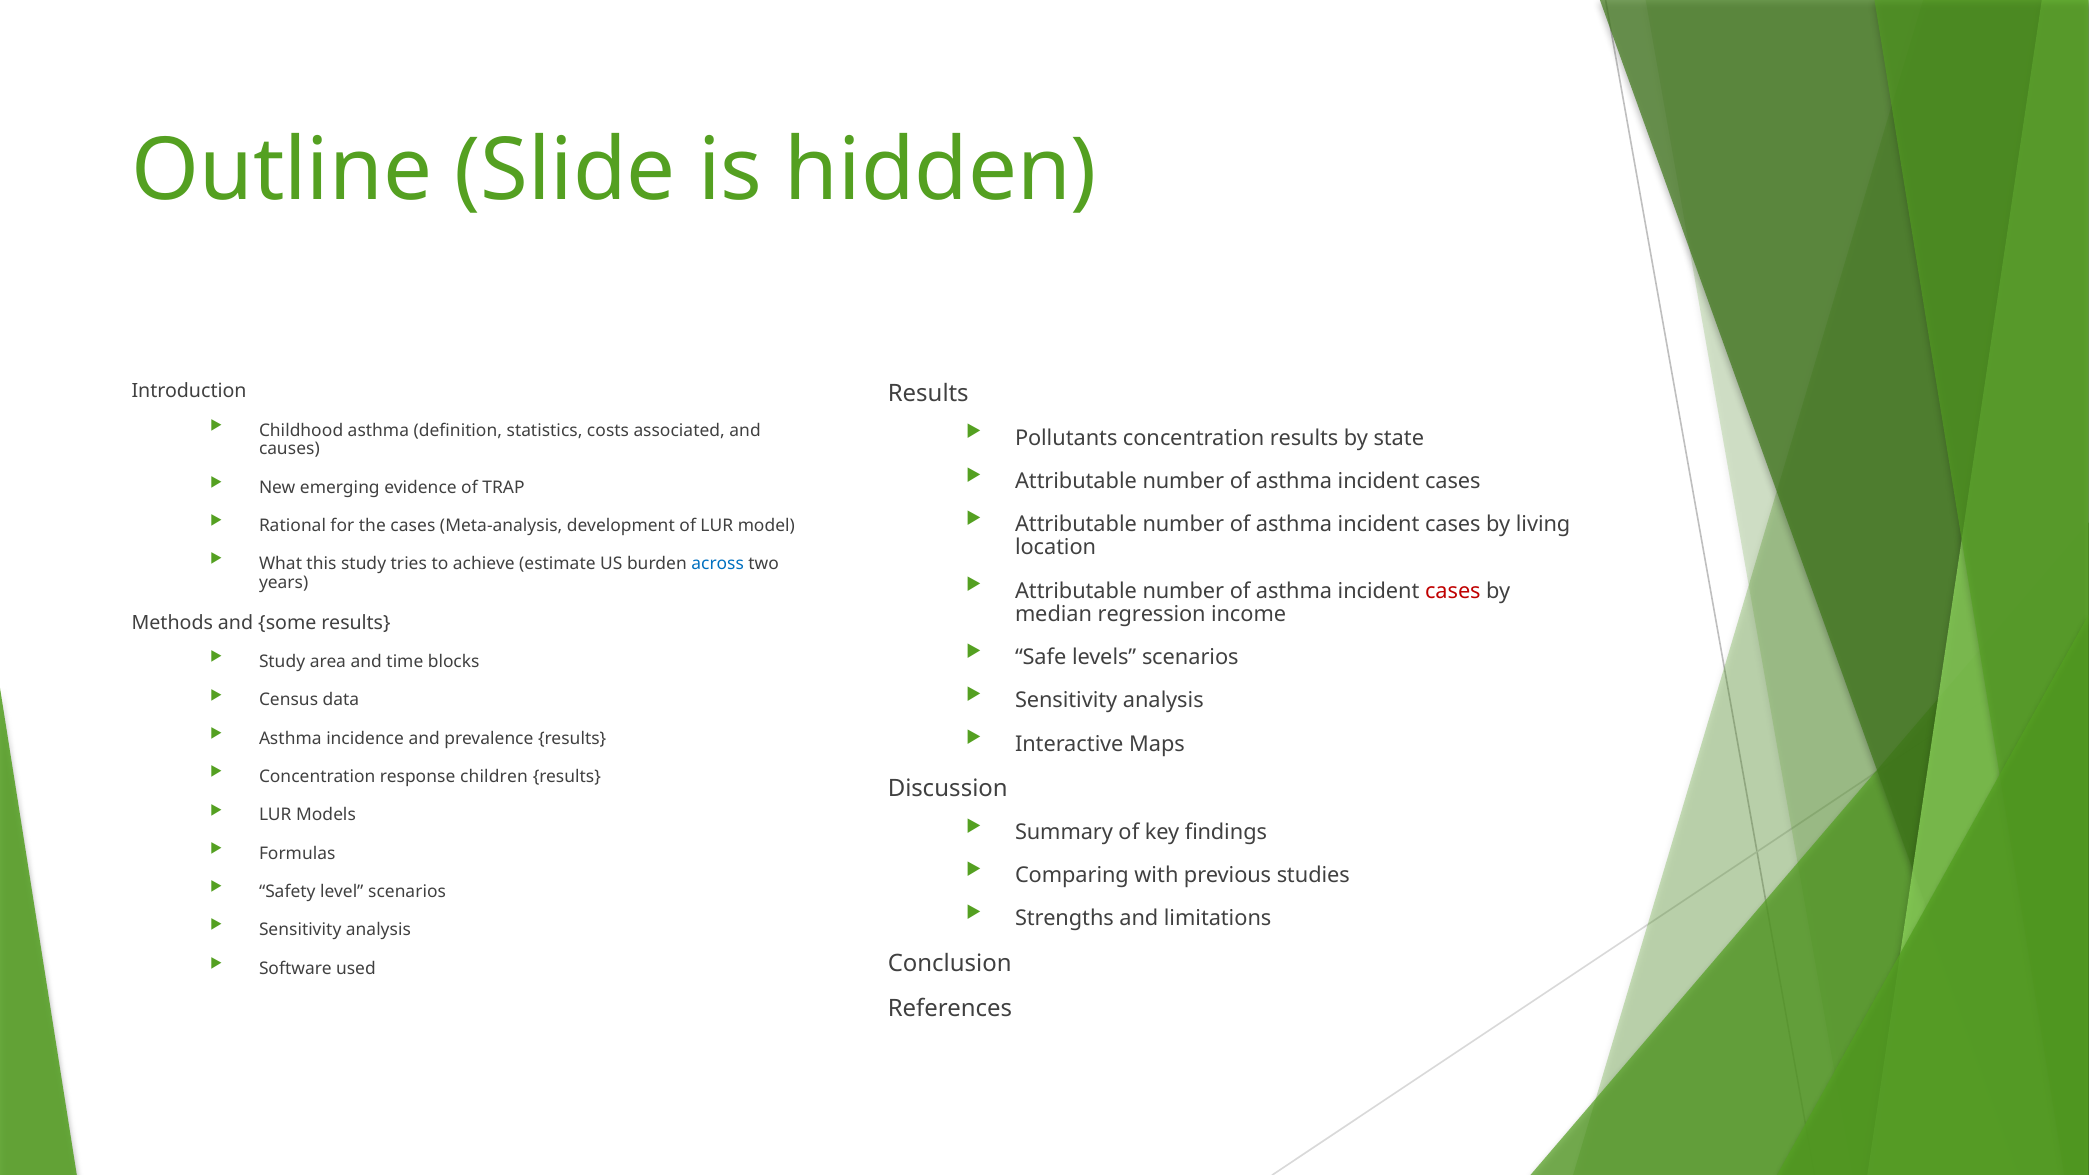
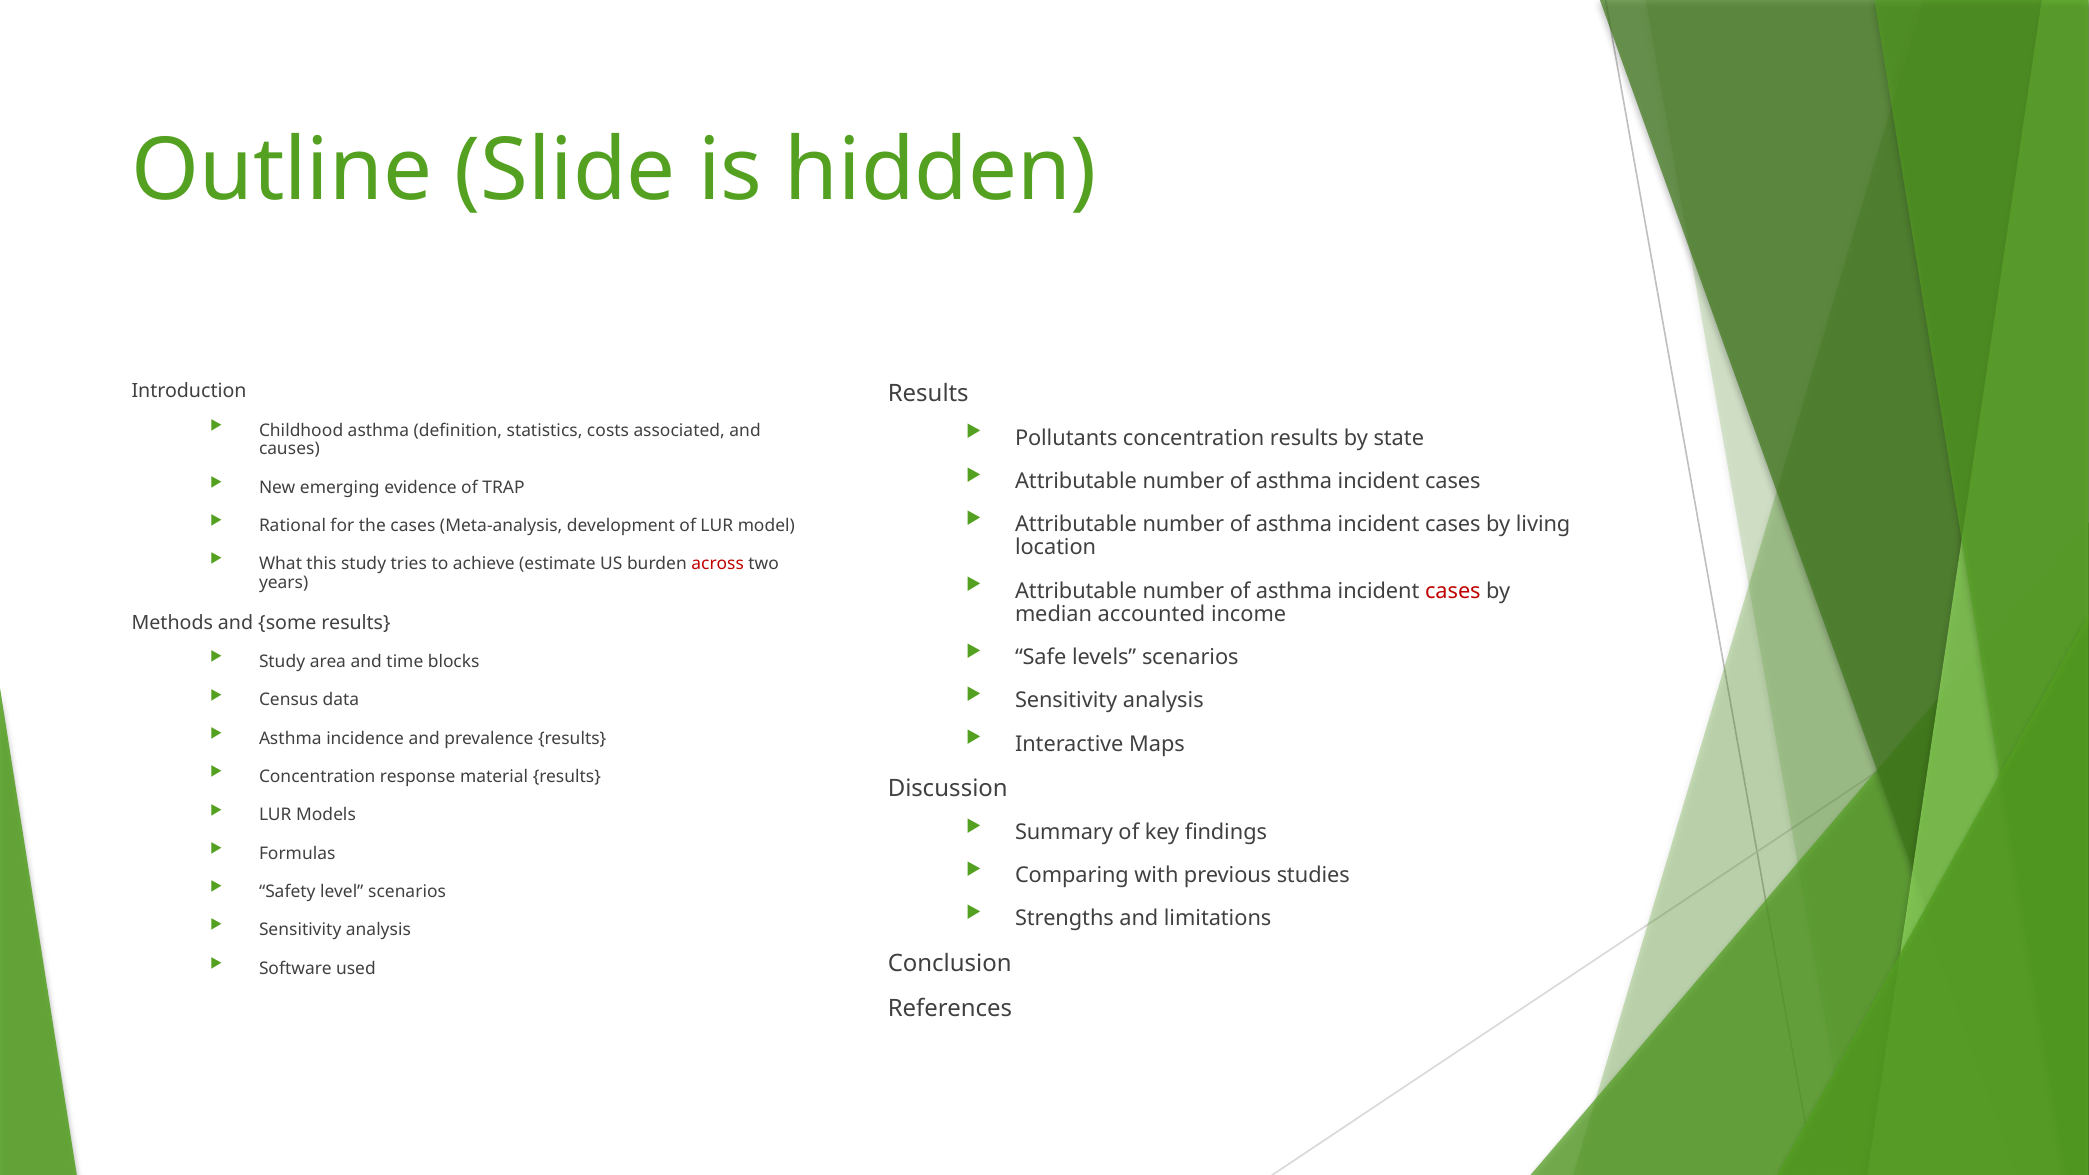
across colour: blue -> red
regression: regression -> accounted
children: children -> material
